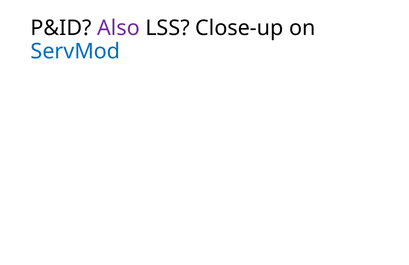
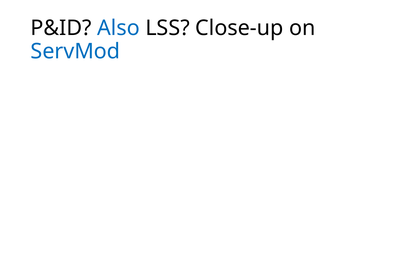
Also colour: purple -> blue
